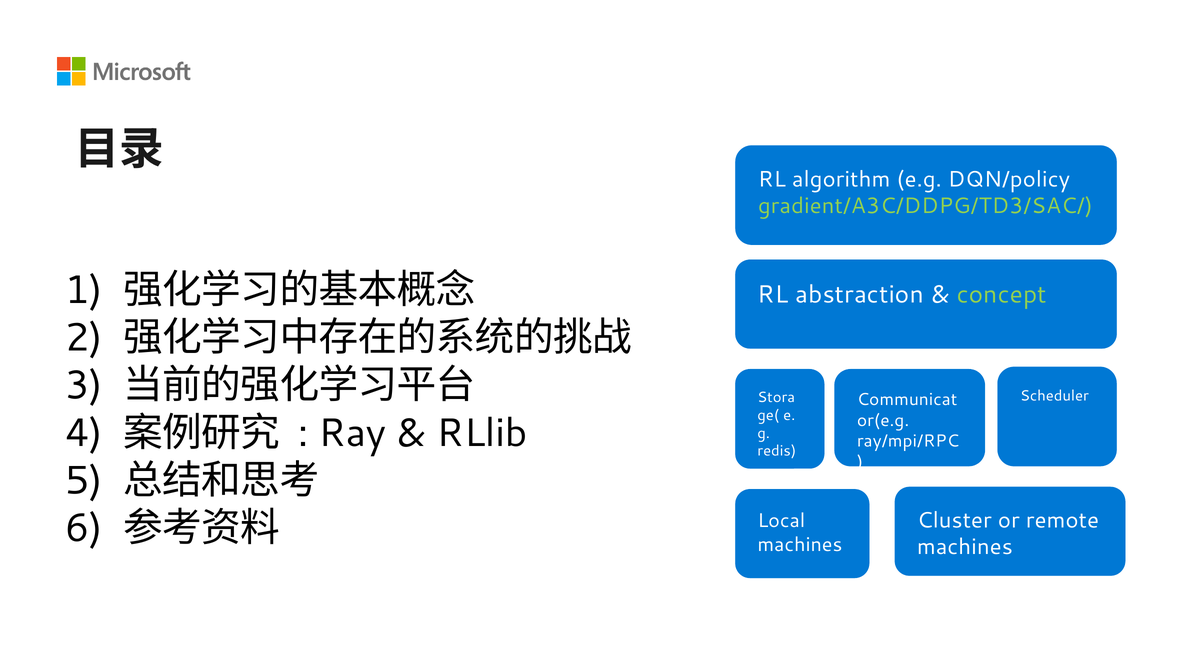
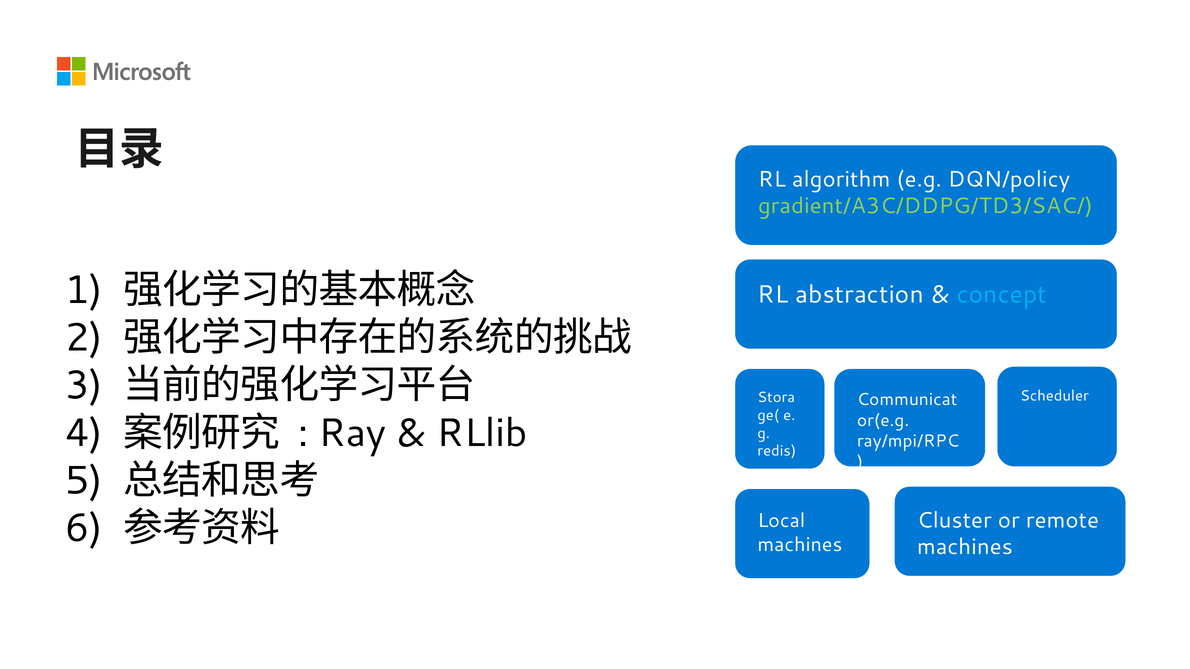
concept colour: light green -> light blue
